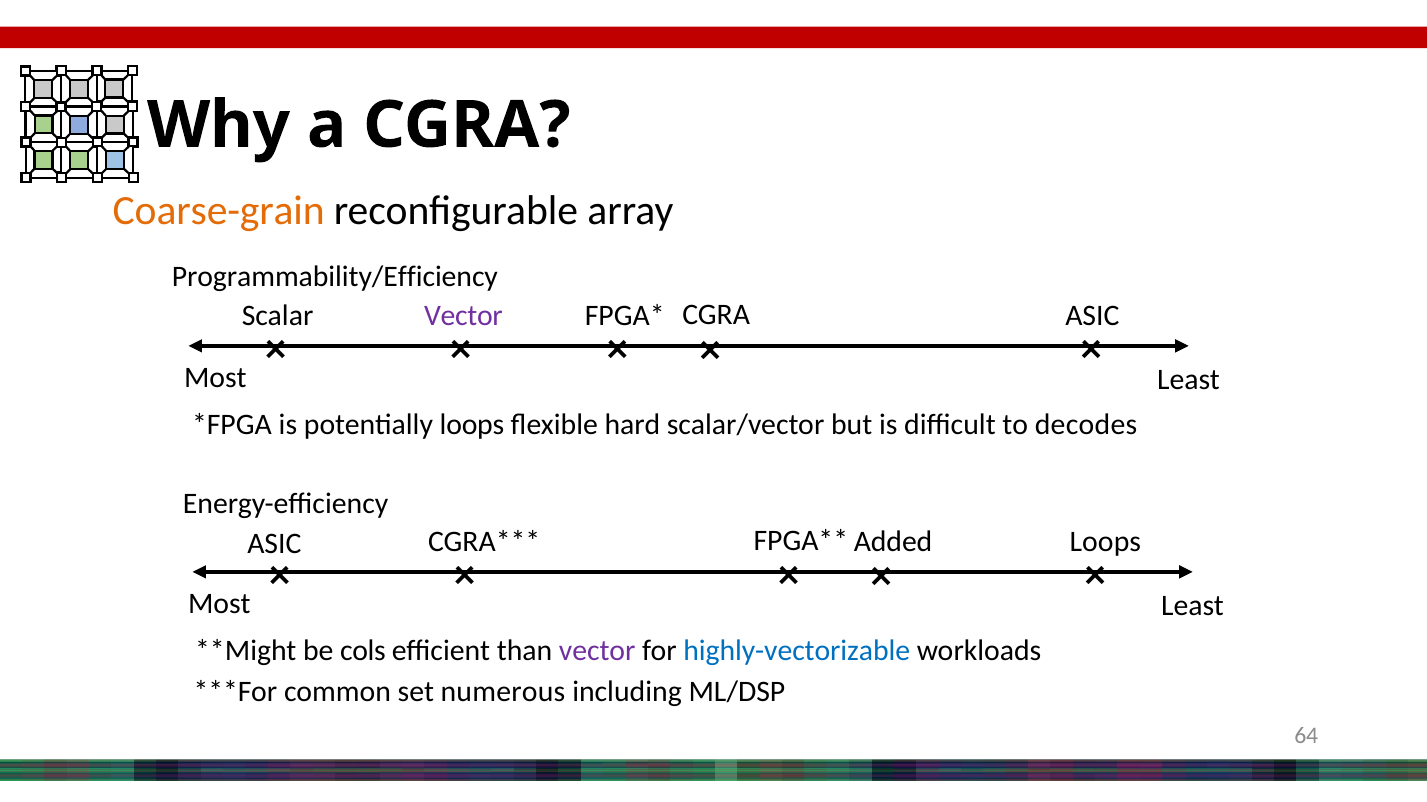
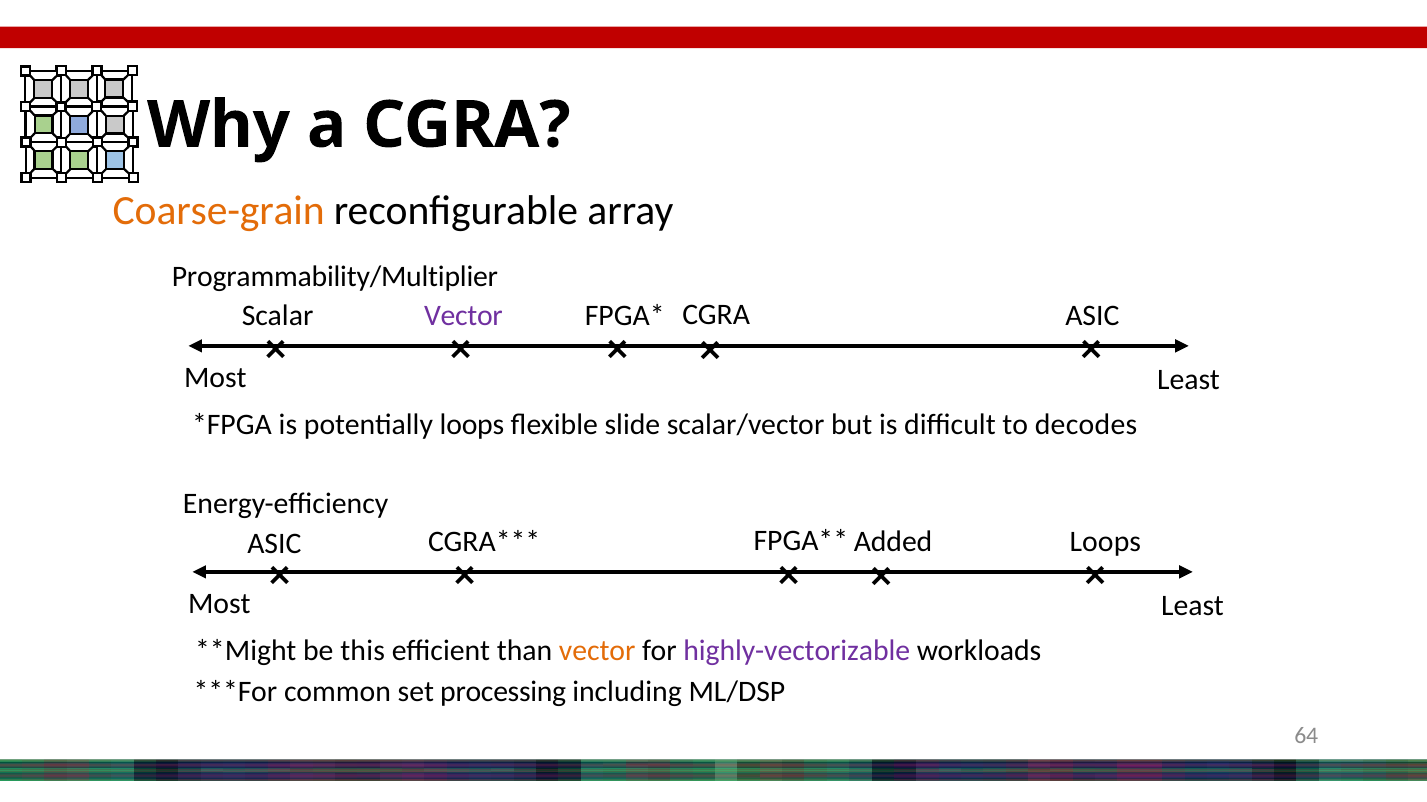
Programmability/Efficiency: Programmability/Efficiency -> Programmability/Multiplier
hard: hard -> slide
cols: cols -> this
vector at (597, 651) colour: purple -> orange
highly-vectorizable colour: blue -> purple
numerous: numerous -> processing
